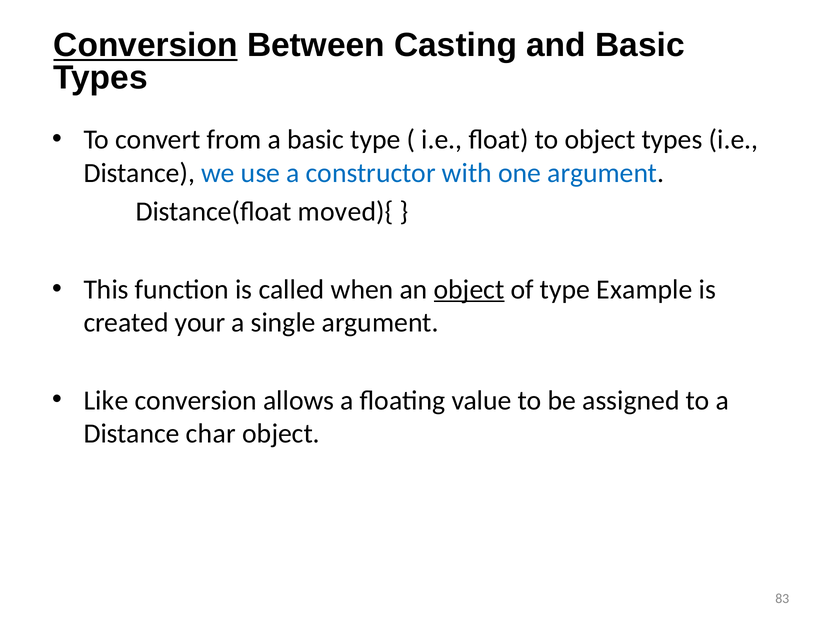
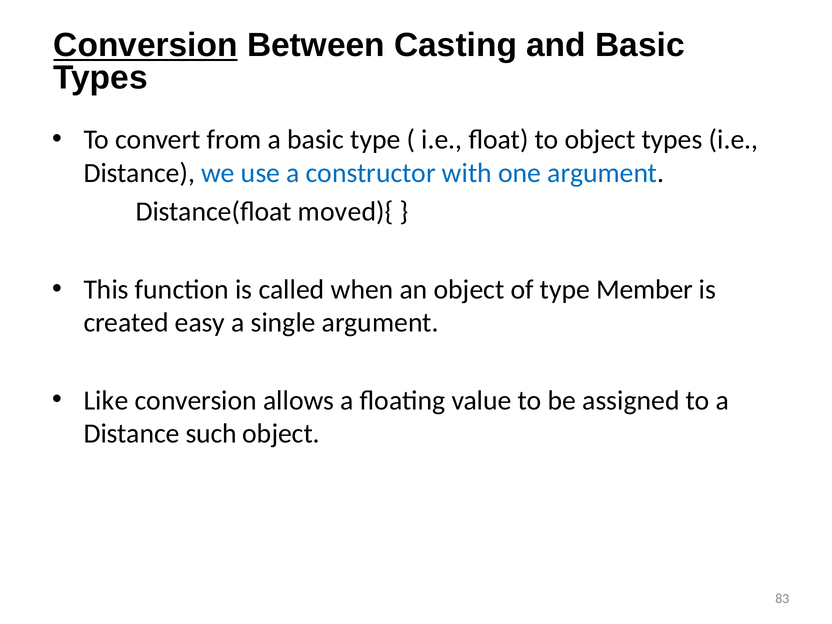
object at (469, 289) underline: present -> none
Example: Example -> Member
your: your -> easy
char: char -> such
